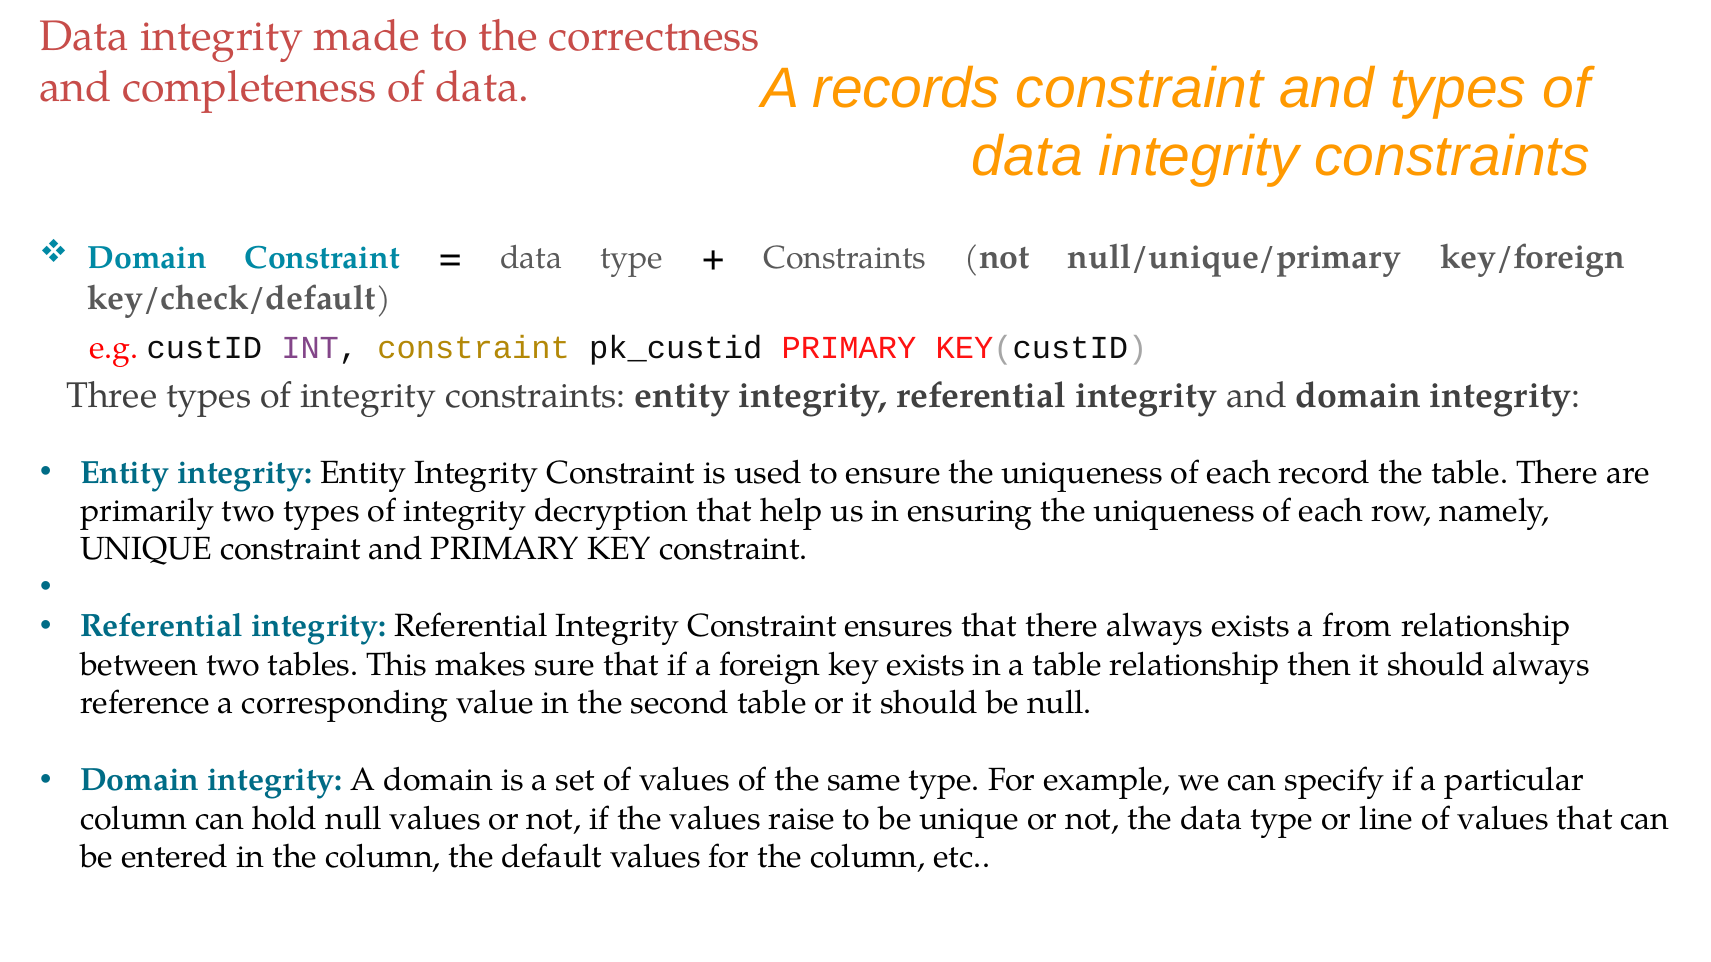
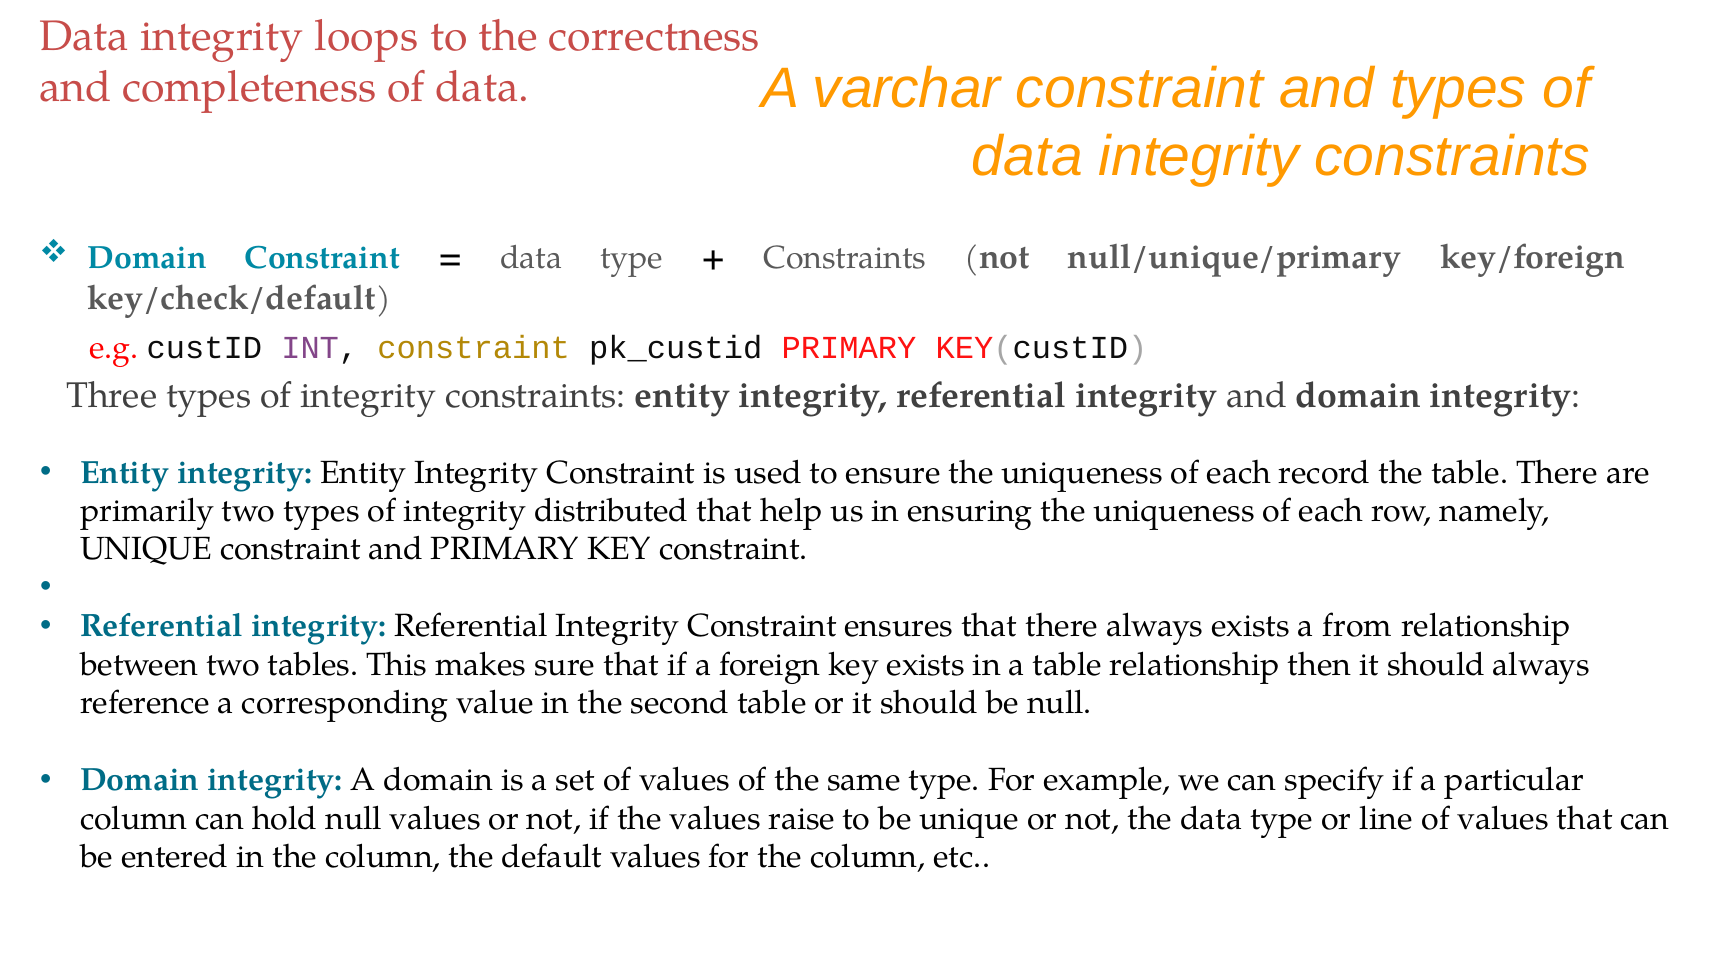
made: made -> loops
records: records -> varchar
decryption: decryption -> distributed
